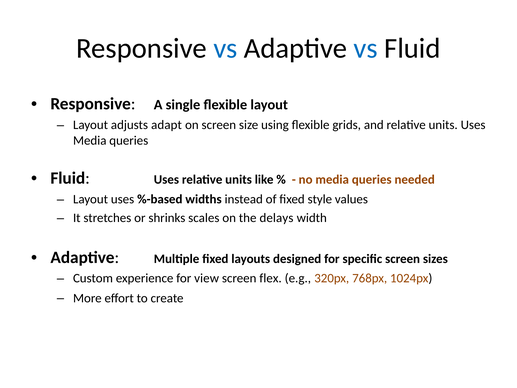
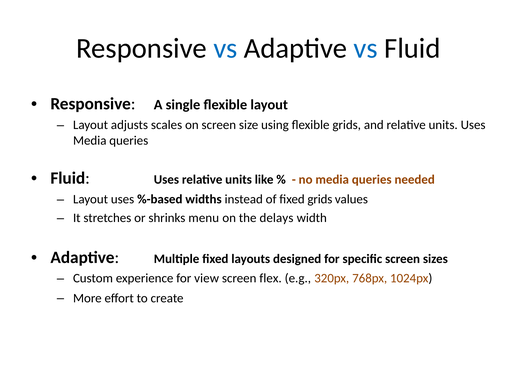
adapt: adapt -> scales
fixed style: style -> grids
scales: scales -> menu
